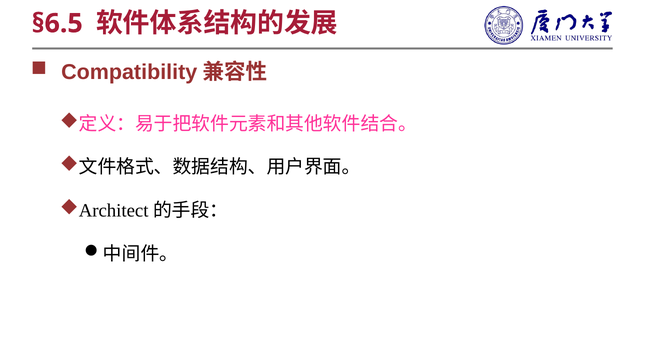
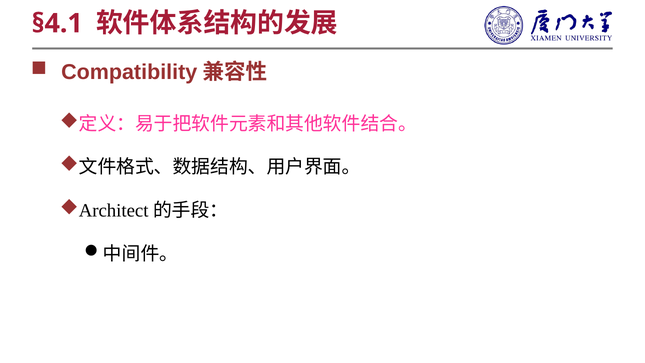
§6.5: §6.5 -> §4.1
